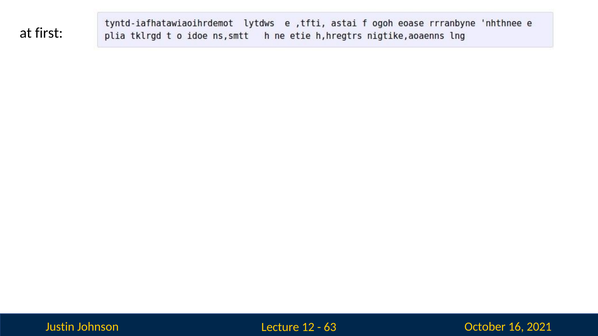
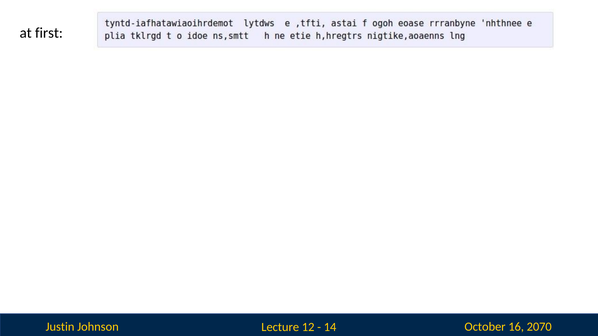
63: 63 -> 14
2021: 2021 -> 2070
